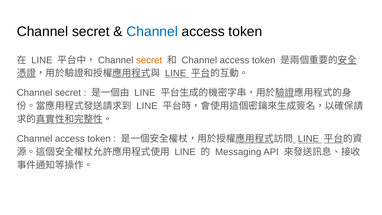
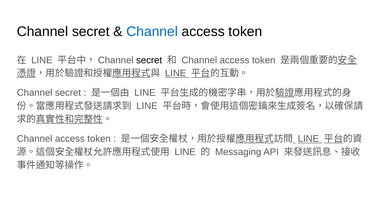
secret at (149, 60) colour: orange -> black
